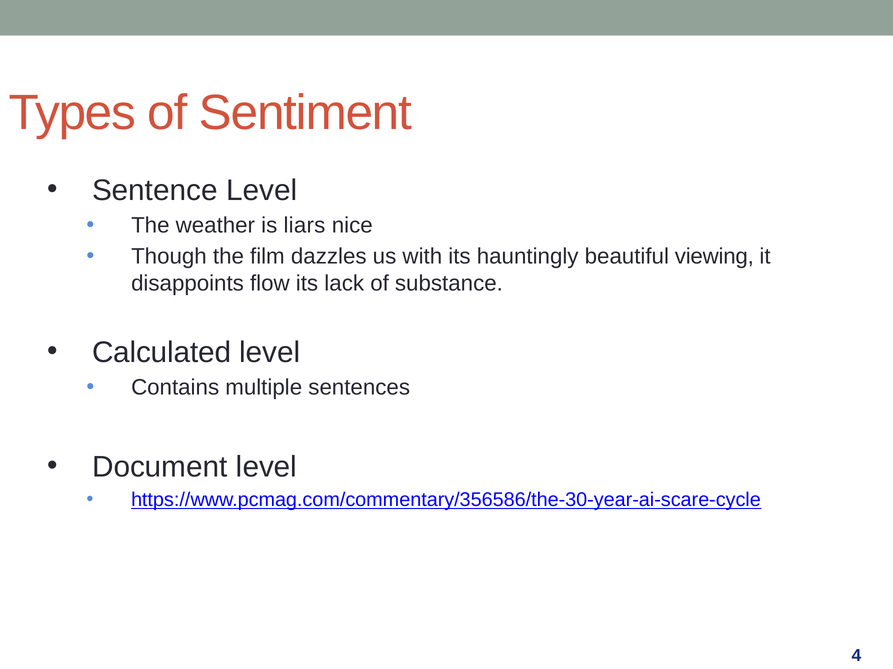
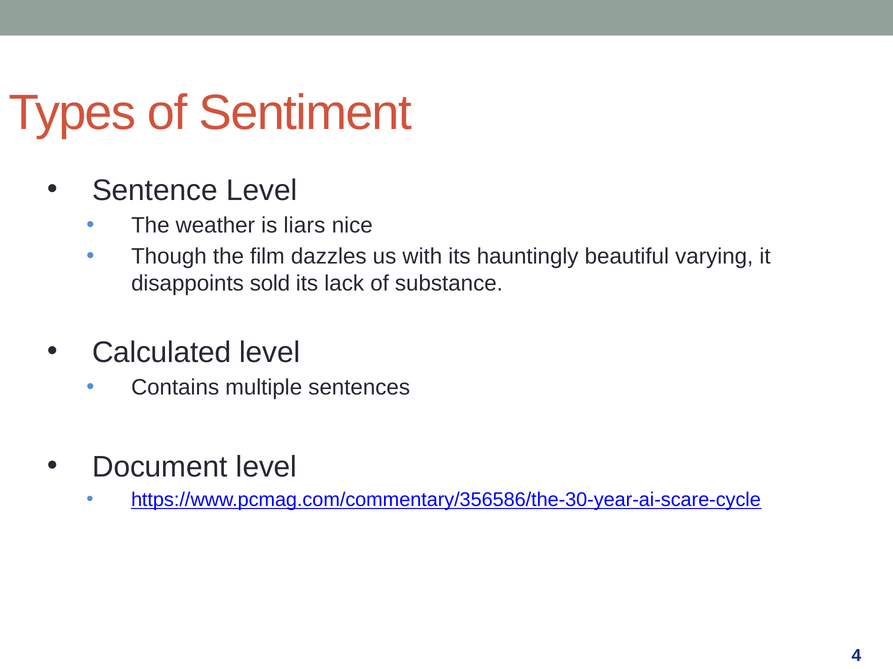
viewing: viewing -> varying
flow: flow -> sold
